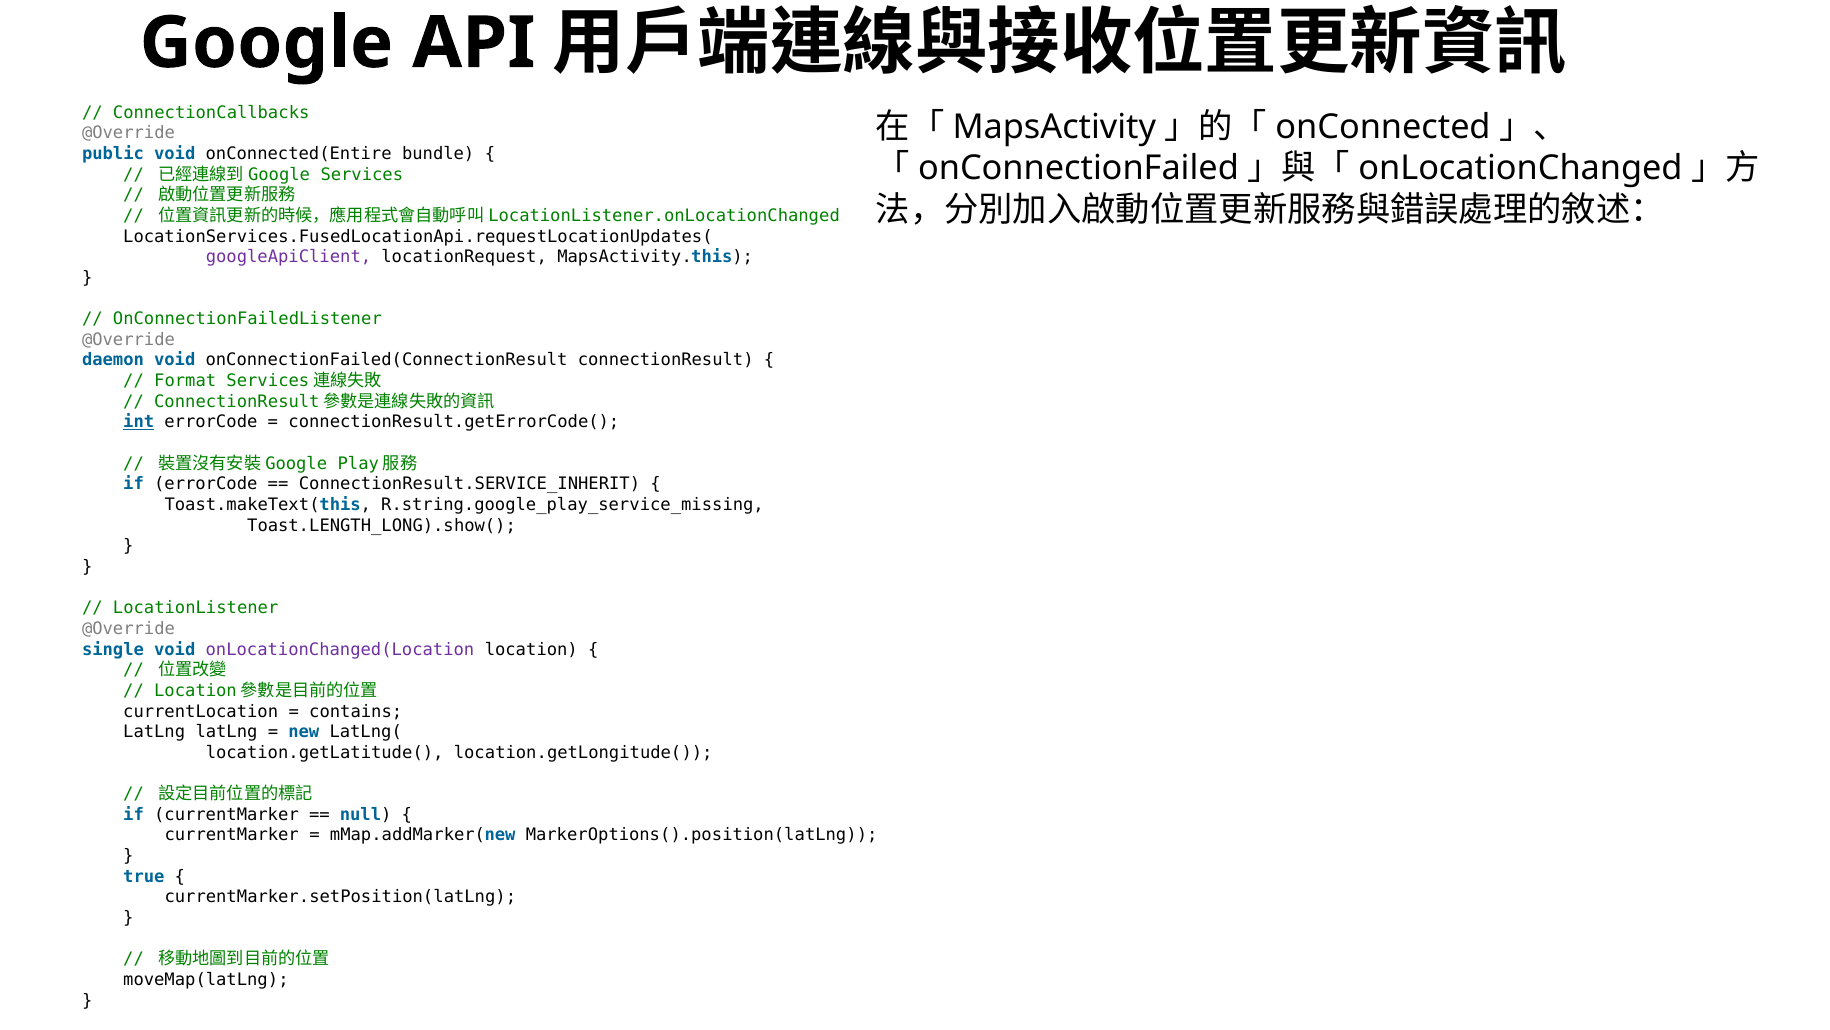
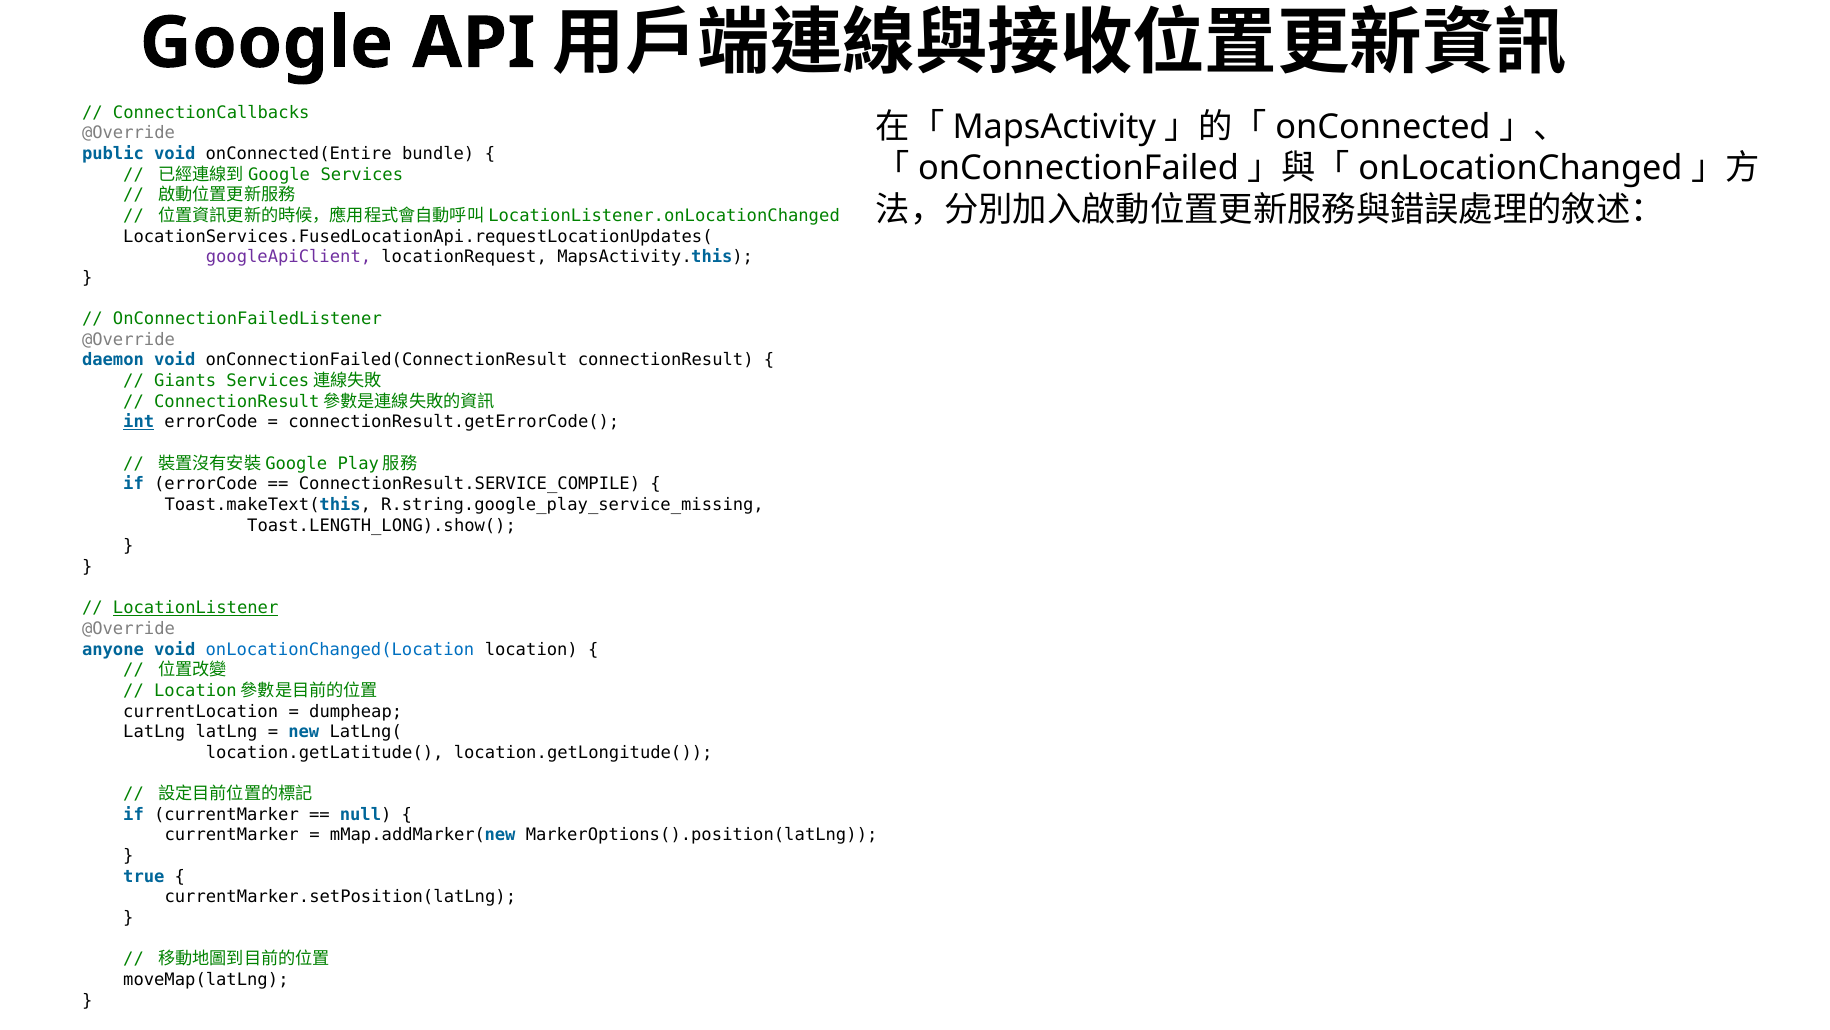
Format: Format -> Giants
ConnectionResult.SERVICE_INHERIT: ConnectionResult.SERVICE_INHERIT -> ConnectionResult.SERVICE_COMPILE
LocationListener underline: none -> present
single: single -> anyone
onLocationChanged(Location colour: purple -> blue
contains: contains -> dumpheap
